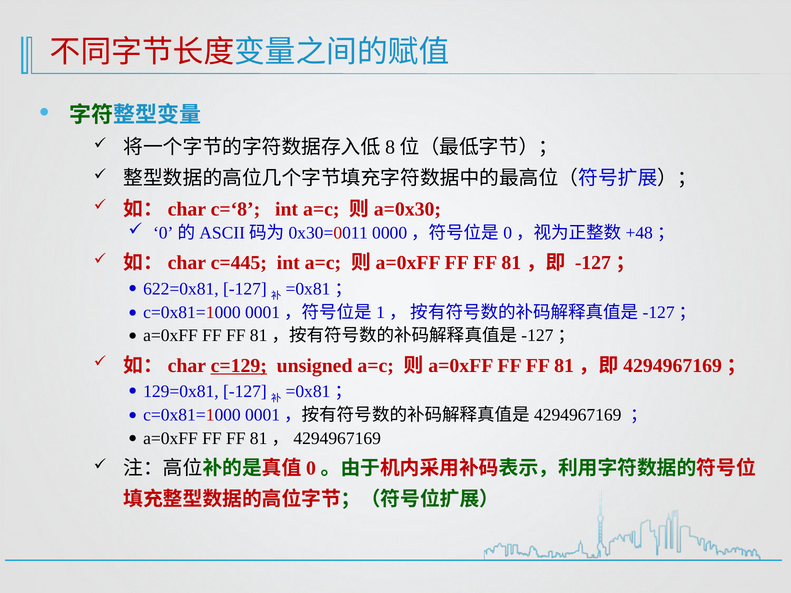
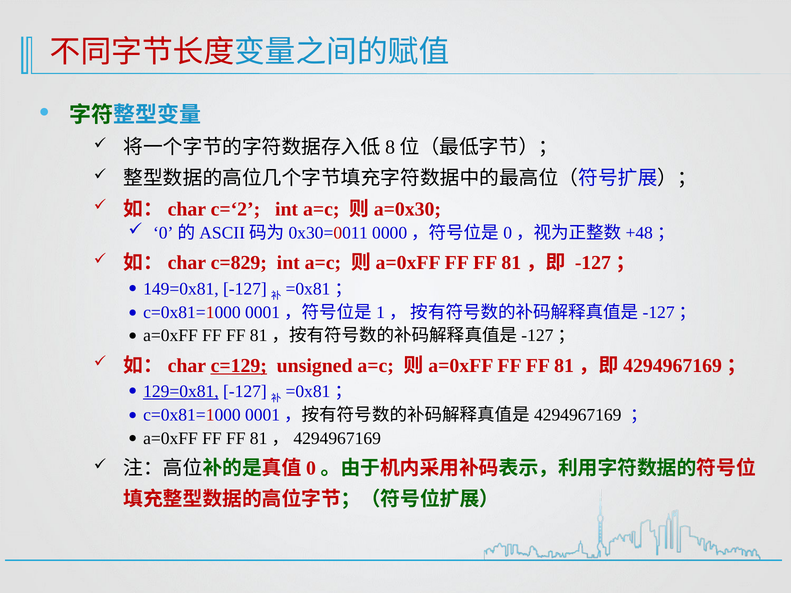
c=‘8: c=‘8 -> c=‘2
c=445: c=445 -> c=829
622=0x81: 622=0x81 -> 149=0x81
129=0x81 underline: none -> present
